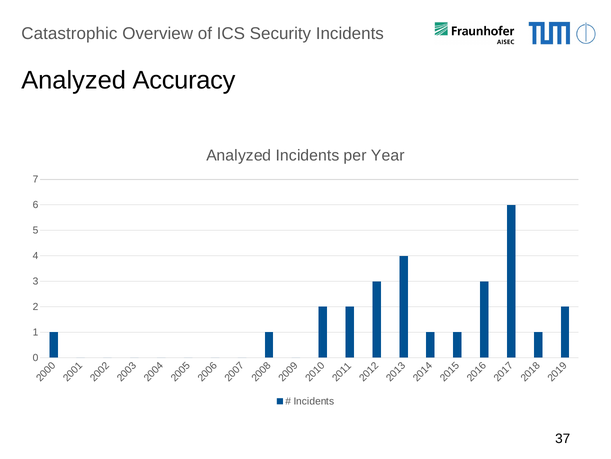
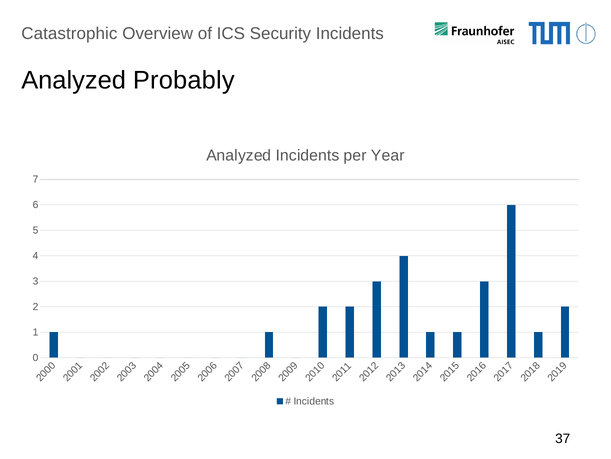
Accuracy: Accuracy -> Probably
